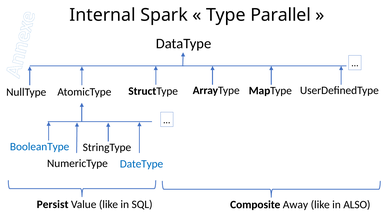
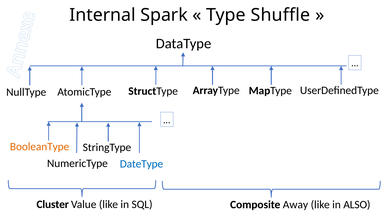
Parallel: Parallel -> Shuffle
BooleanType colour: blue -> orange
Persist: Persist -> Cluster
